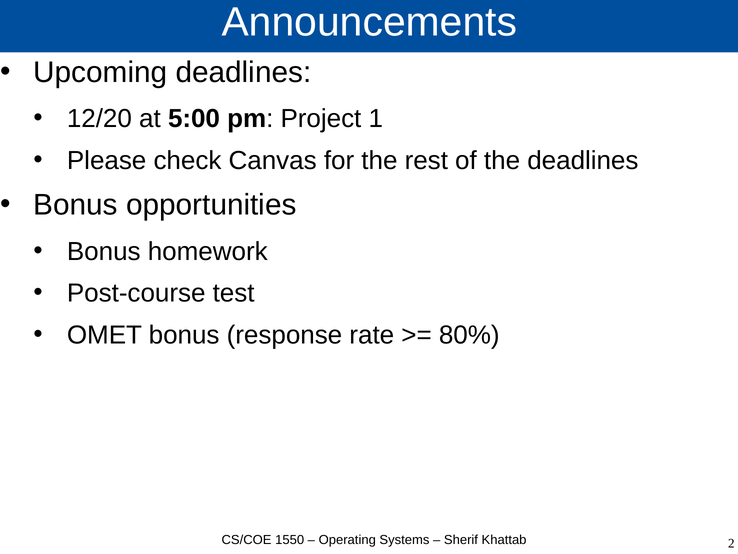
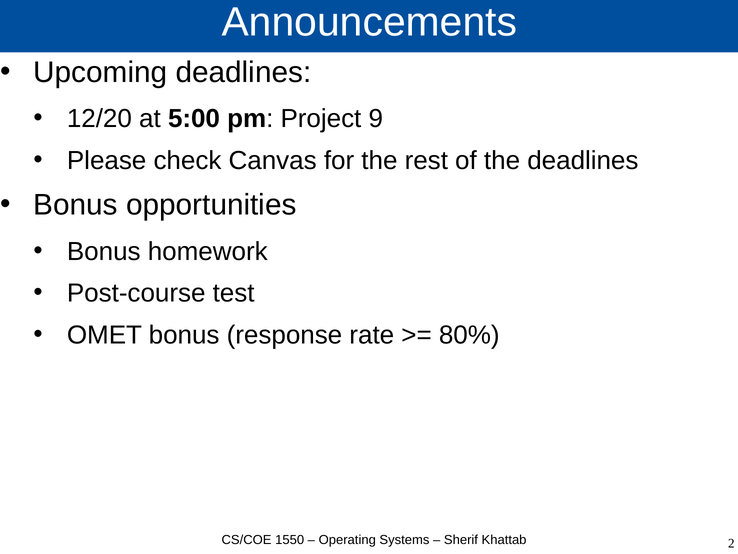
1: 1 -> 9
